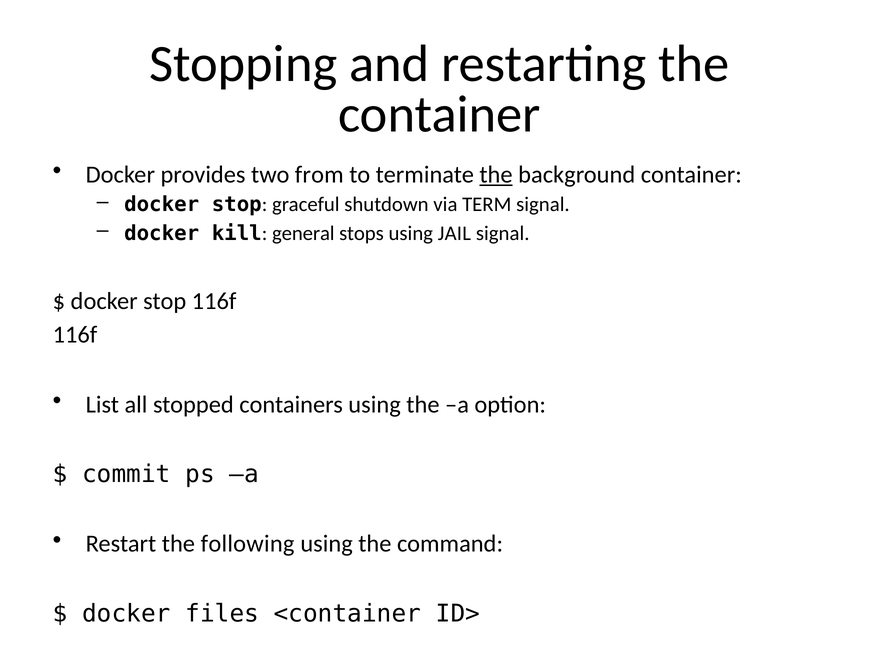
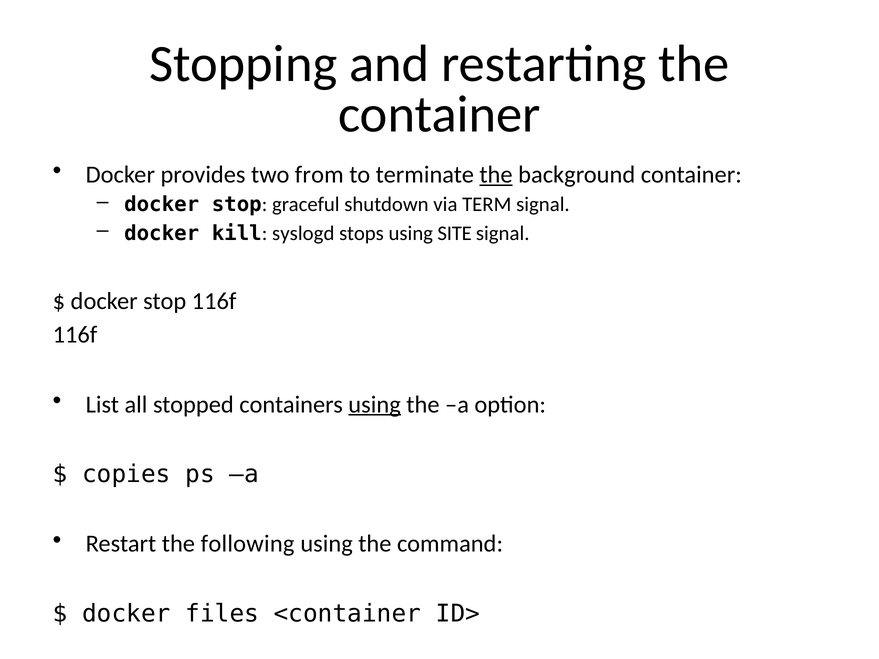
general: general -> syslogd
JAIL: JAIL -> SITE
using at (375, 405) underline: none -> present
commit: commit -> copies
